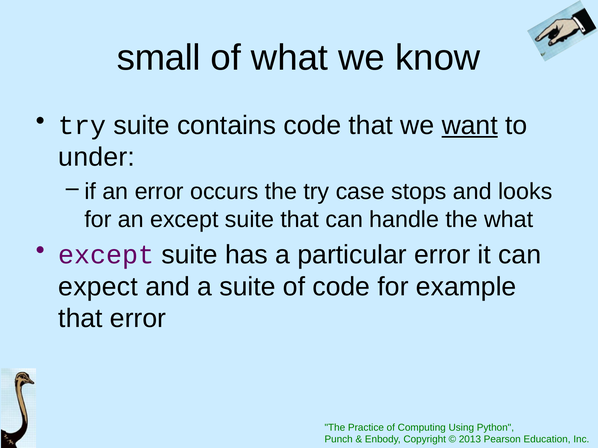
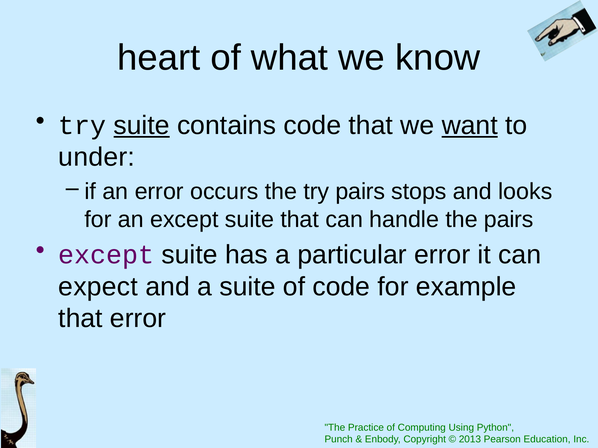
small: small -> heart
suite at (142, 125) underline: none -> present
try case: case -> pairs
the what: what -> pairs
